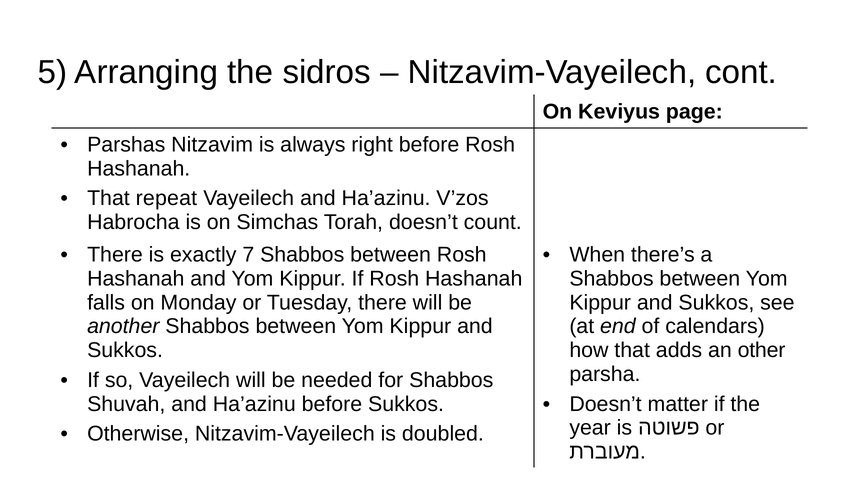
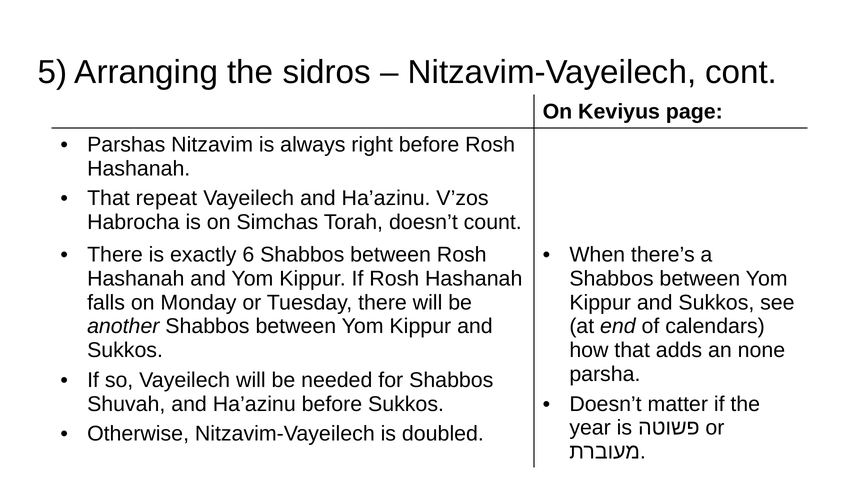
7: 7 -> 6
other: other -> none
